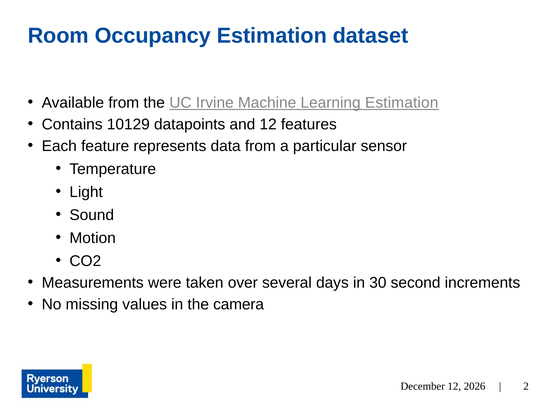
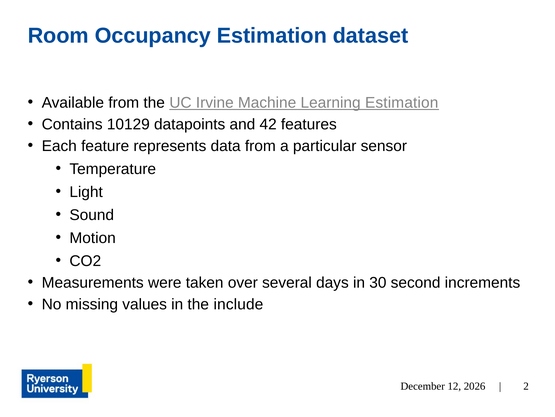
and 12: 12 -> 42
camera: camera -> include
